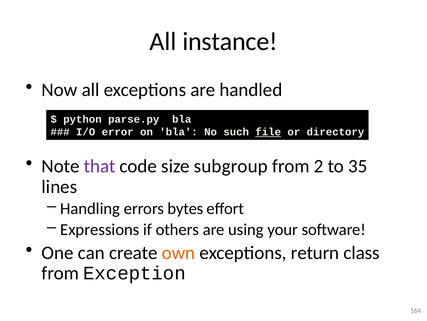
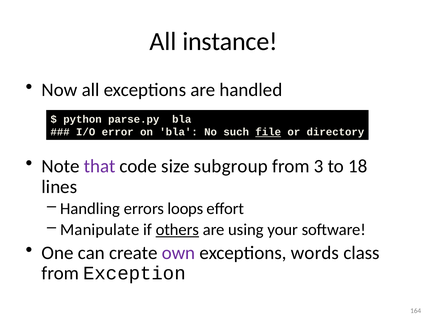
2: 2 -> 3
35: 35 -> 18
bytes: bytes -> loops
Expressions: Expressions -> Manipulate
others underline: none -> present
own colour: orange -> purple
return: return -> words
